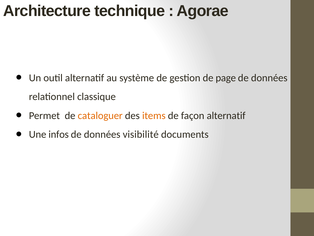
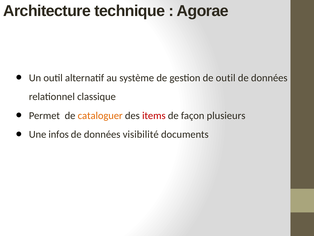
de page: page -> outil
items colour: orange -> red
façon alternatif: alternatif -> plusieurs
